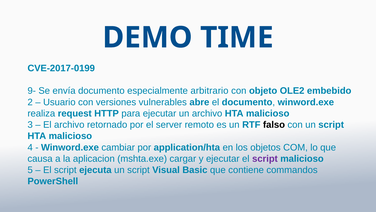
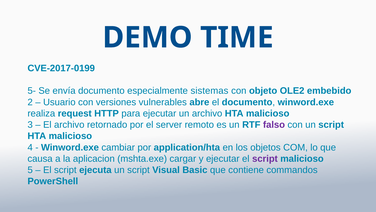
9-: 9- -> 5-
arbitrario: arbitrario -> sistemas
falso colour: black -> purple
